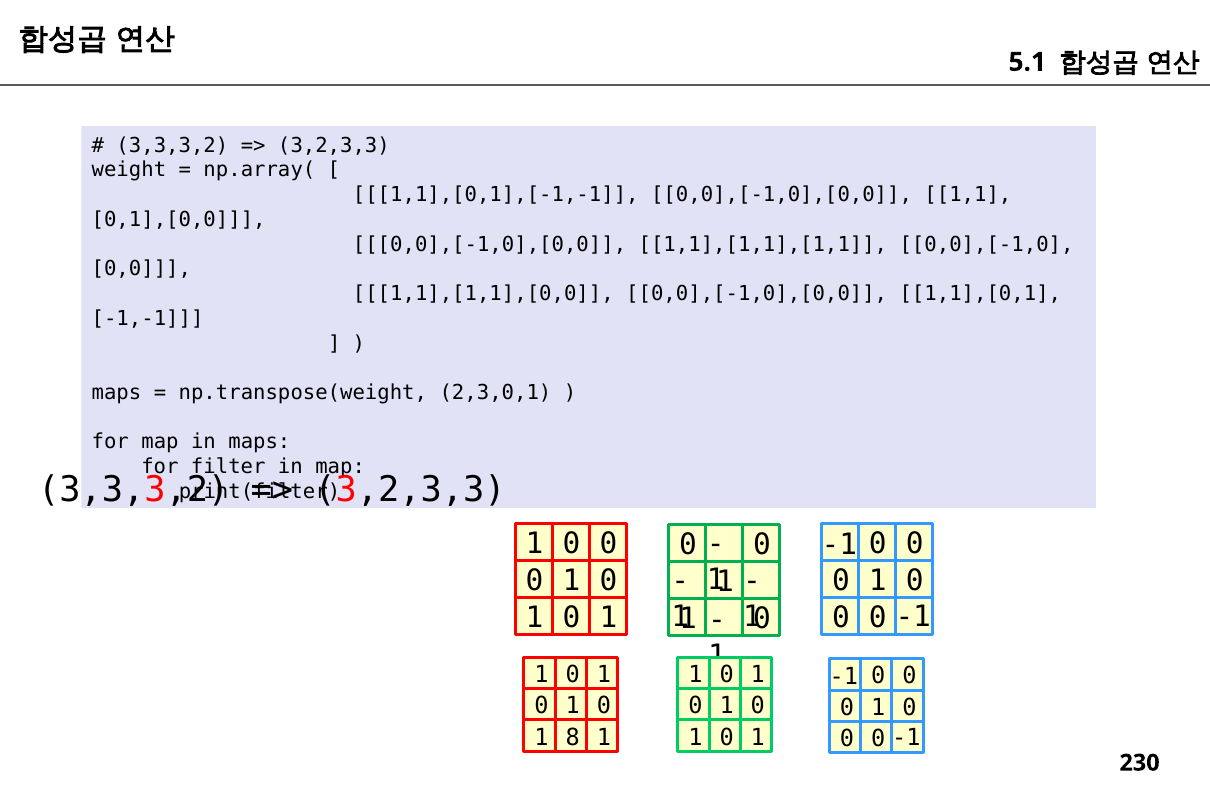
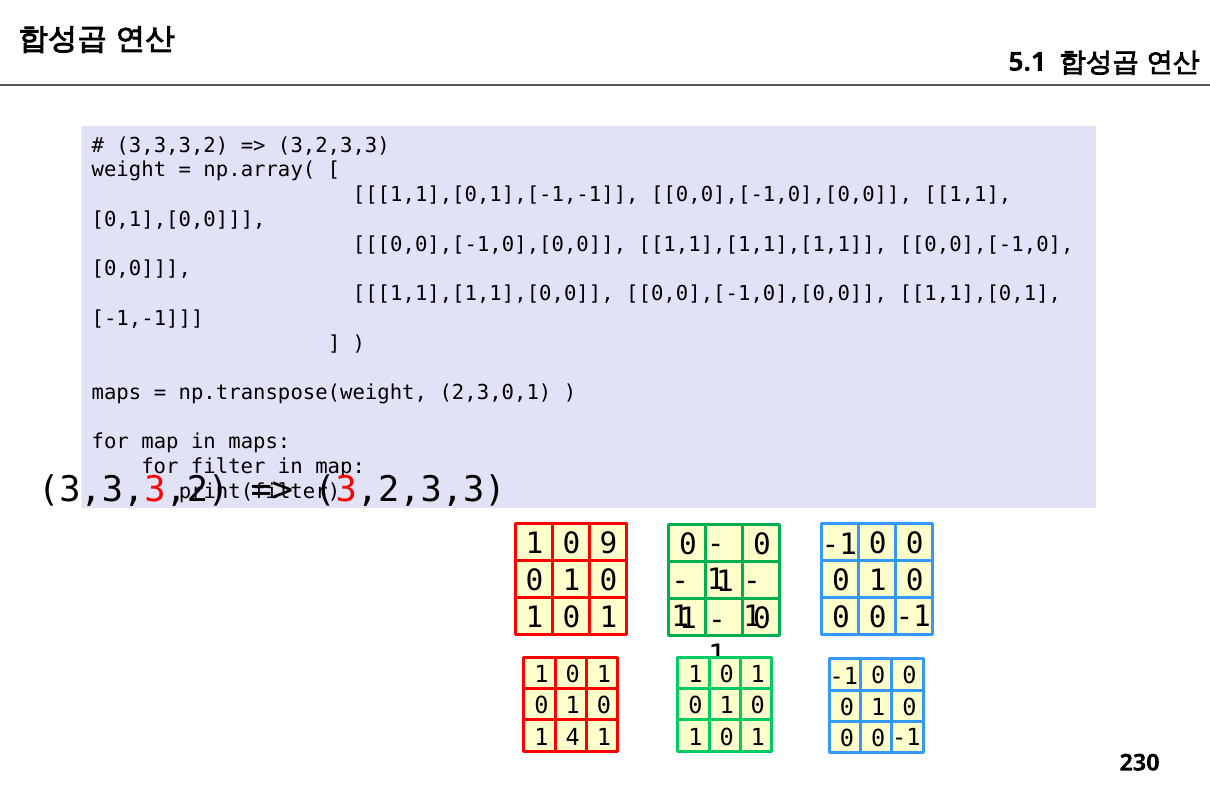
0 at (608, 544): 0 -> 9
8: 8 -> 4
